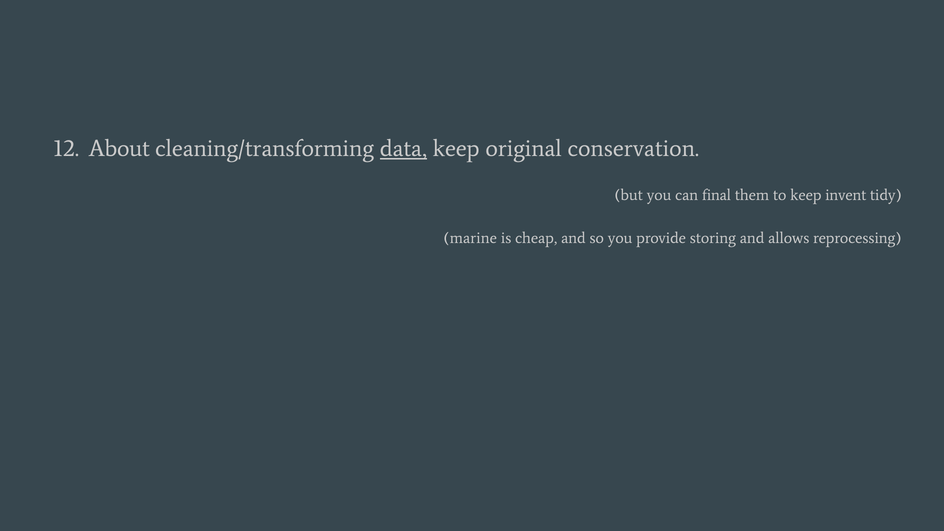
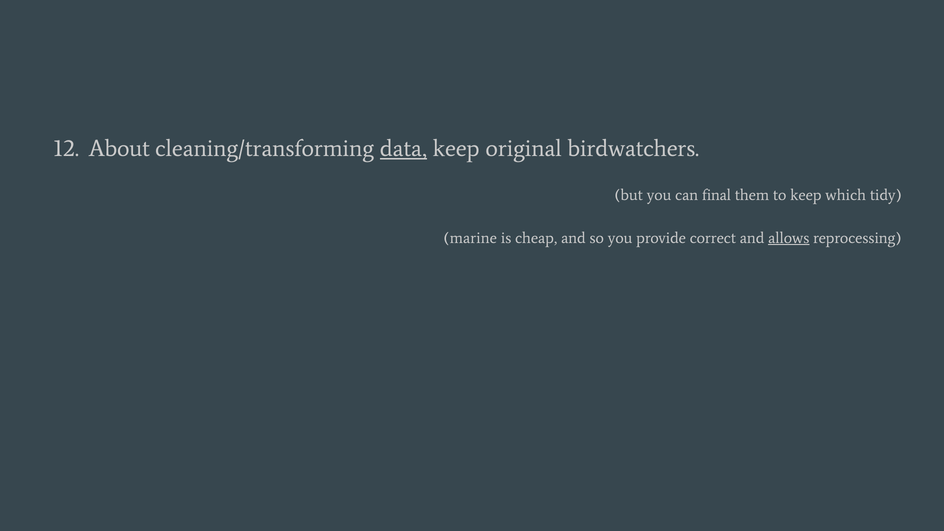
conservation: conservation -> birdwatchers
invent: invent -> which
storing: storing -> correct
allows underline: none -> present
